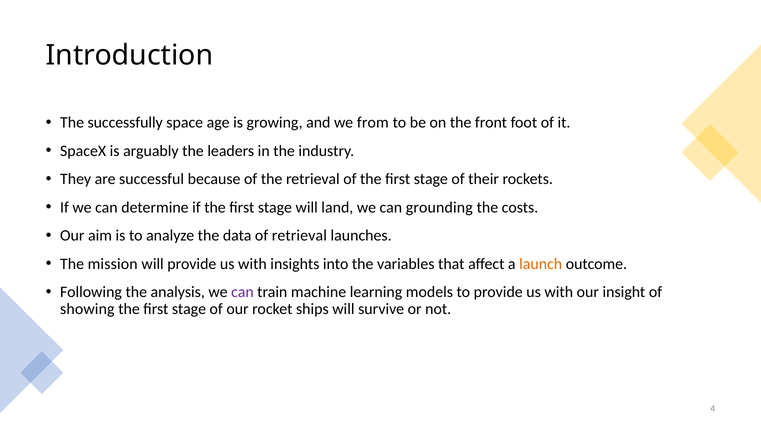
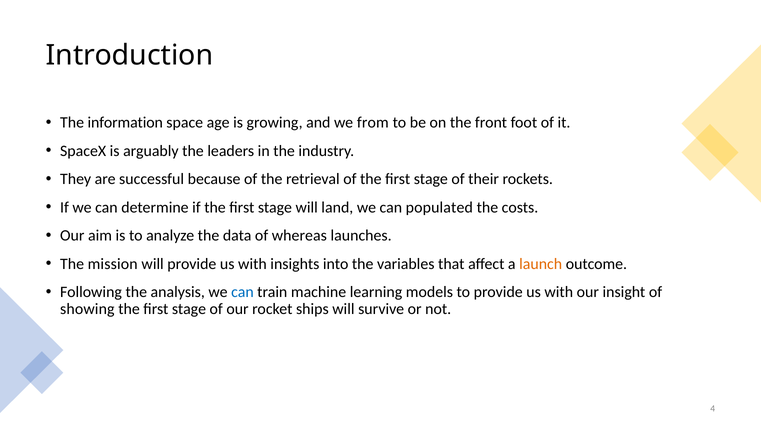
successfully: successfully -> information
grounding: grounding -> populated
of retrieval: retrieval -> whereas
can at (242, 292) colour: purple -> blue
